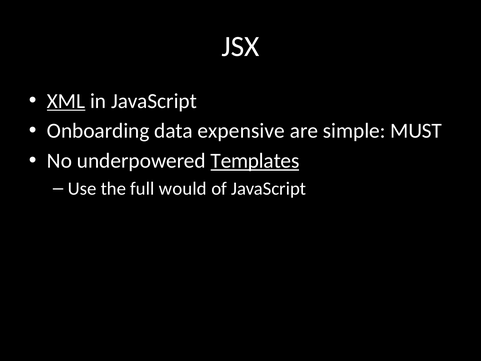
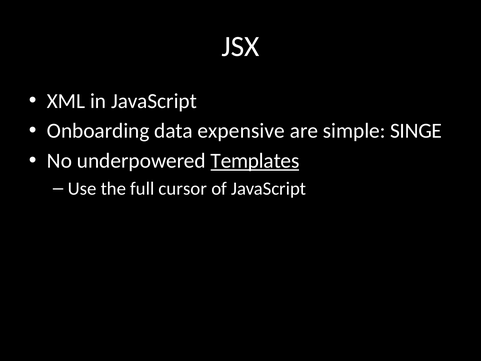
XML underline: present -> none
MUST: MUST -> SINGE
would: would -> cursor
